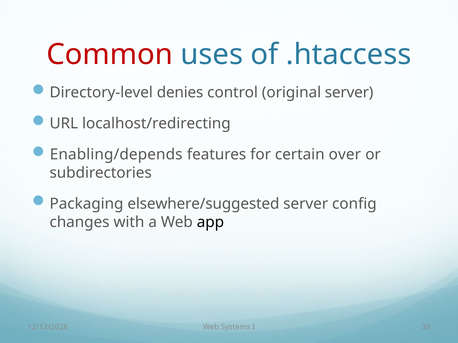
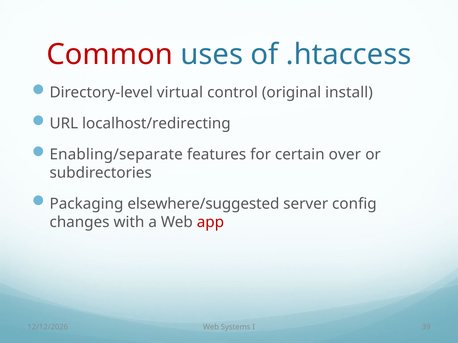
denies: denies -> virtual
original server: server -> install
Enabling/depends: Enabling/depends -> Enabling/separate
app colour: black -> red
